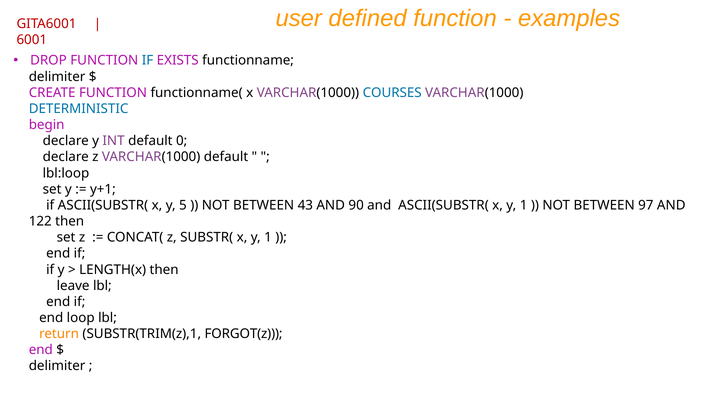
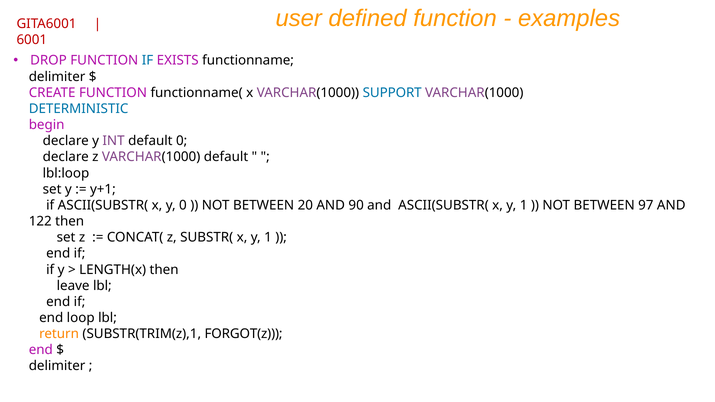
COURSES: COURSES -> SUPPORT
y 5: 5 -> 0
43: 43 -> 20
